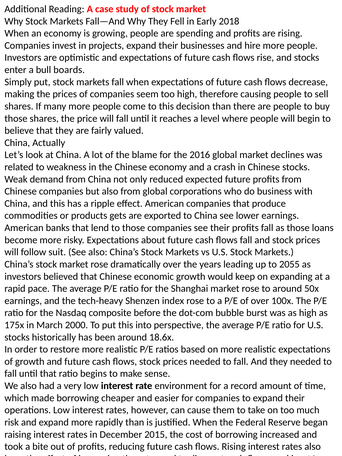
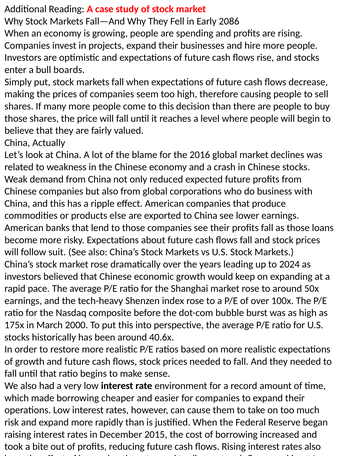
2018: 2018 -> 2086
gets: gets -> else
2055: 2055 -> 2024
18.6x: 18.6x -> 40.6x
